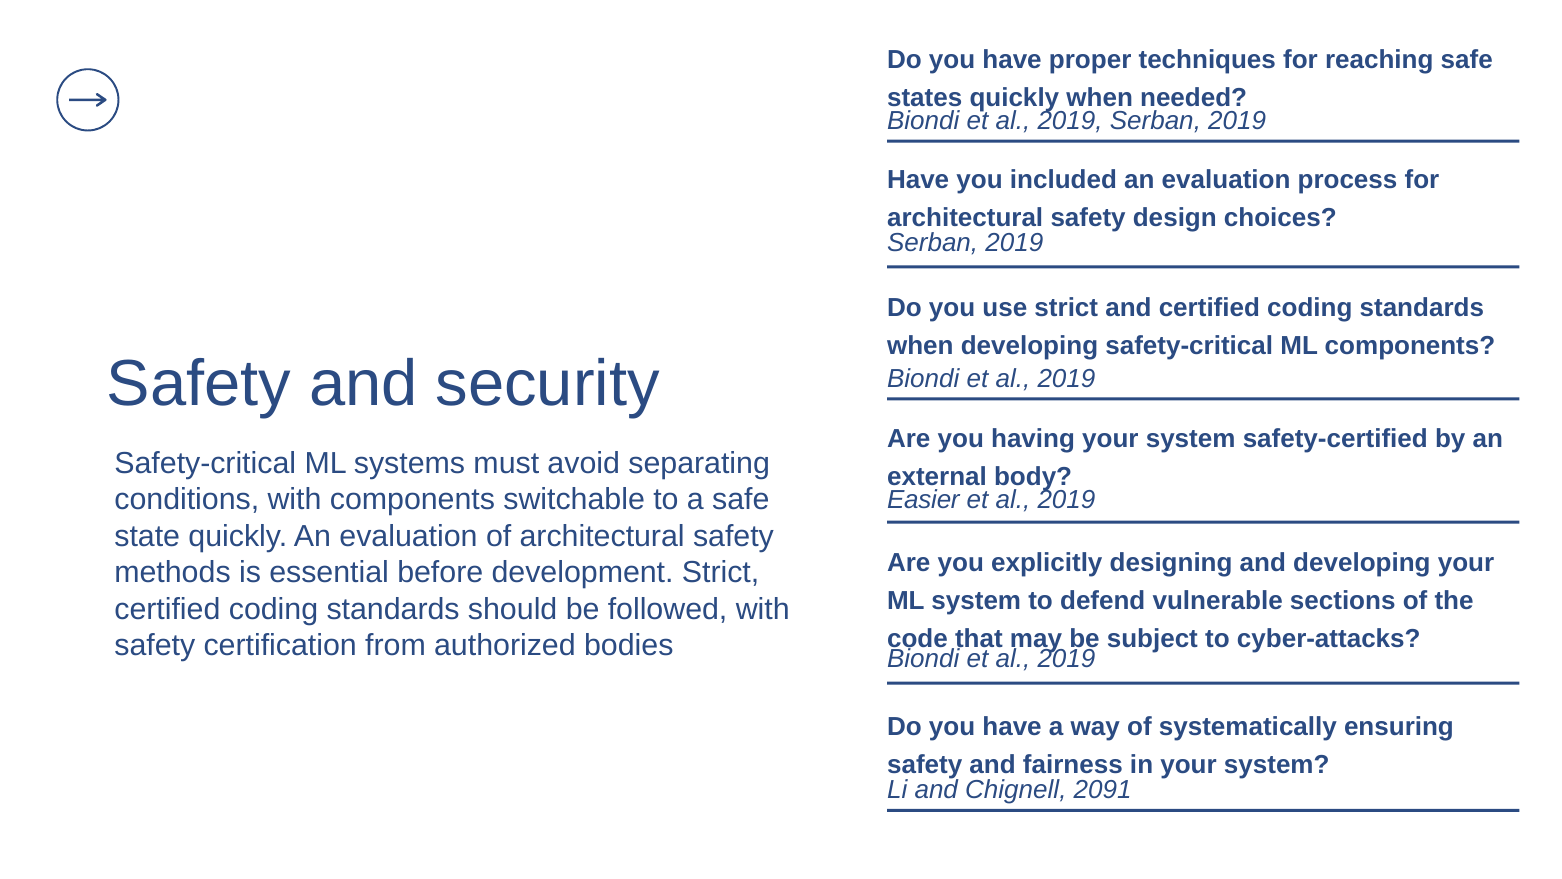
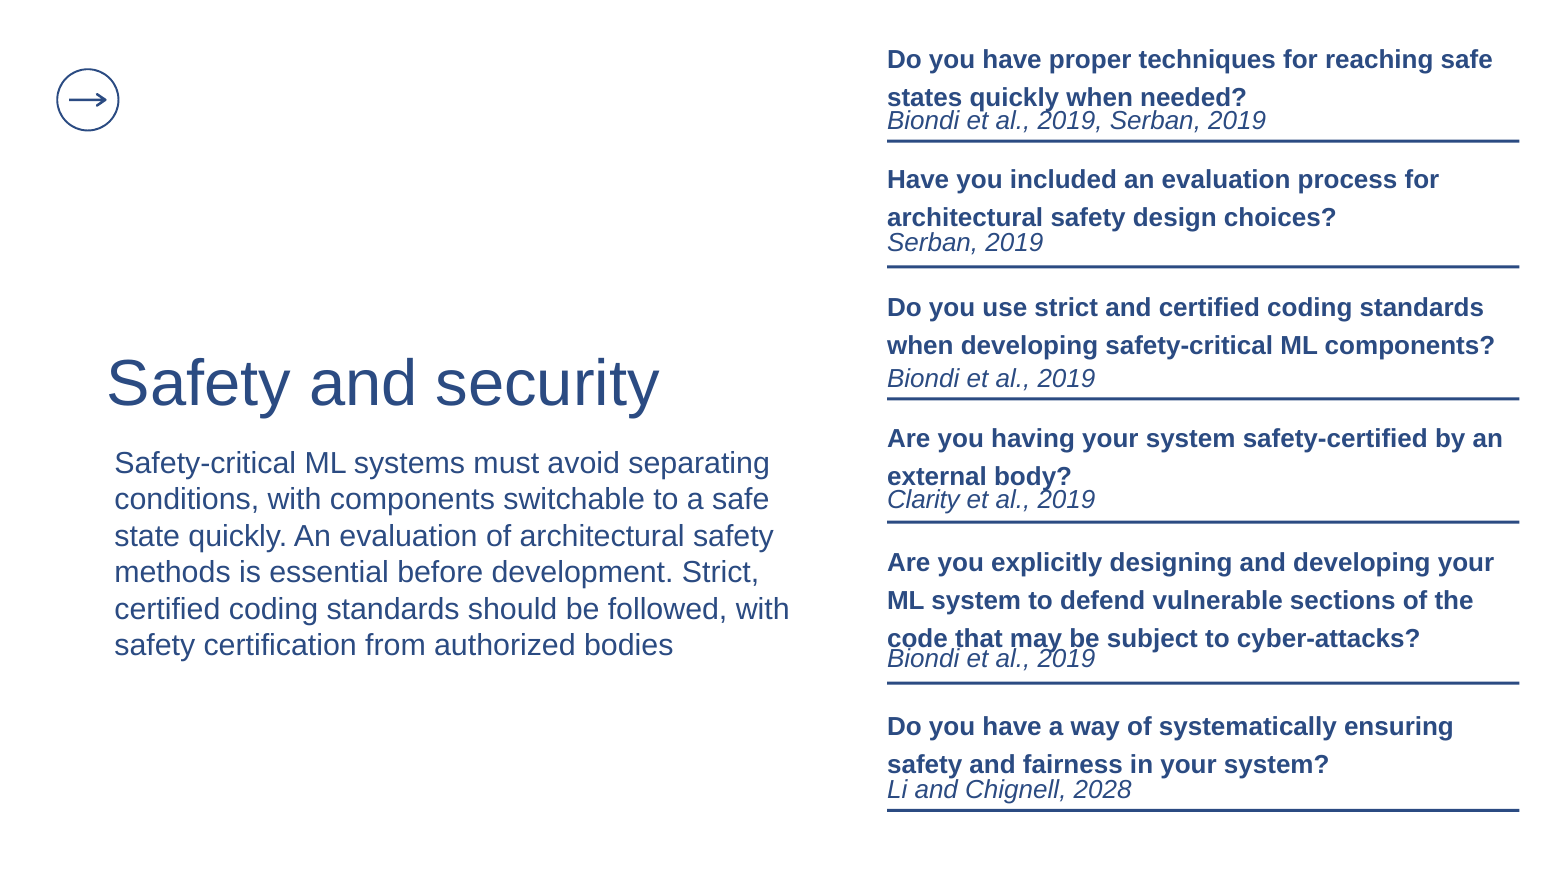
Easier: Easier -> Clarity
2091: 2091 -> 2028
